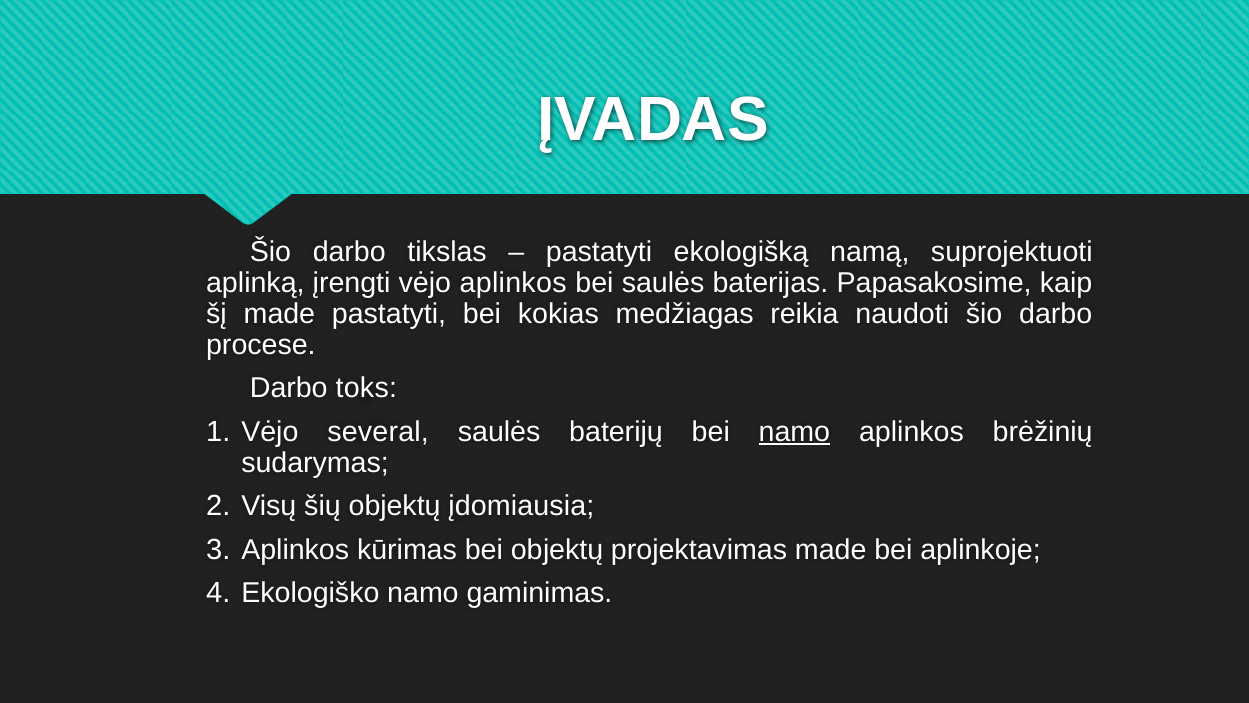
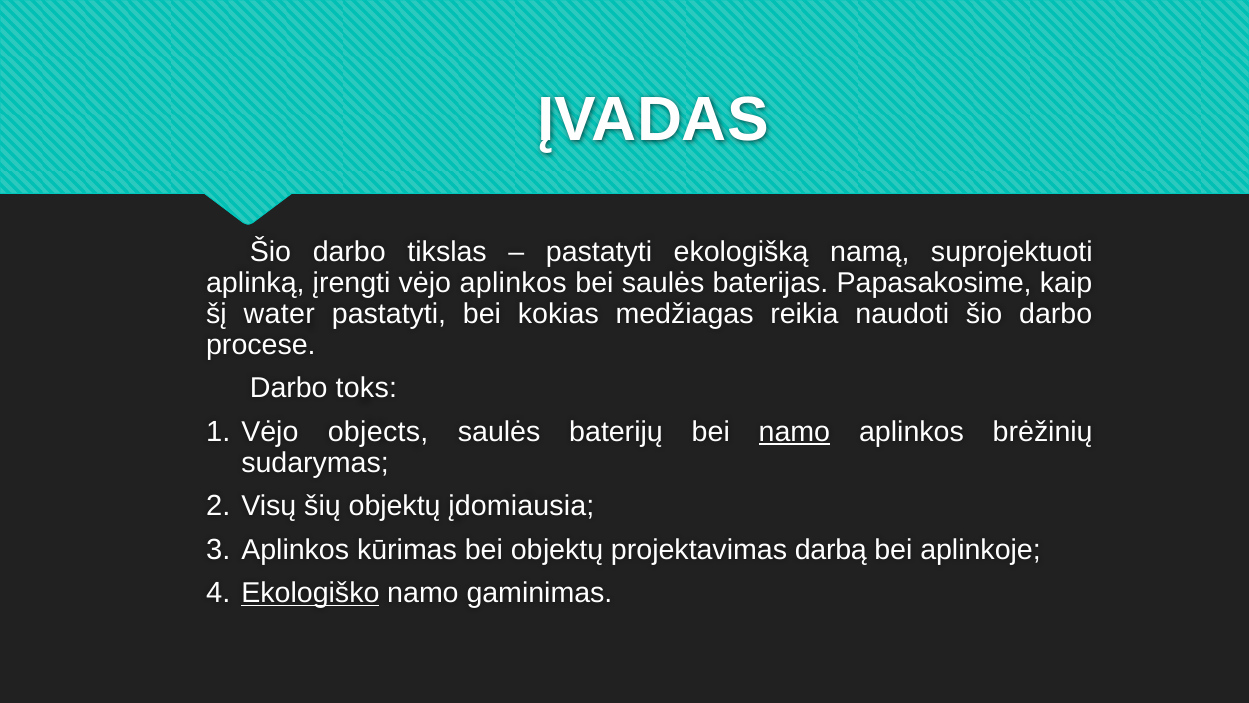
šį made: made -> water
several: several -> objects
projektavimas made: made -> darbą
Ekologiško underline: none -> present
